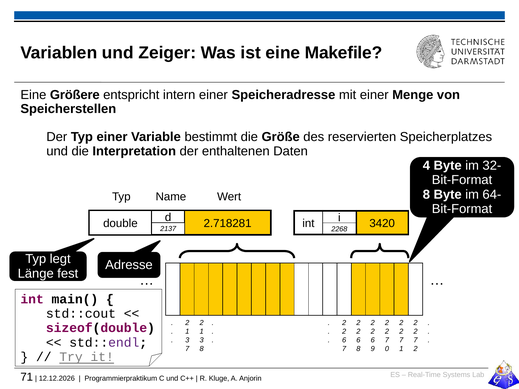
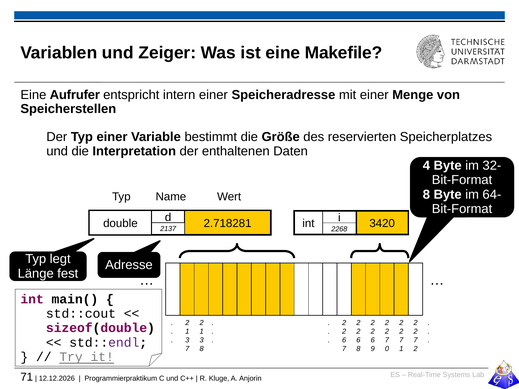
Größere: Größere -> Aufrufer
